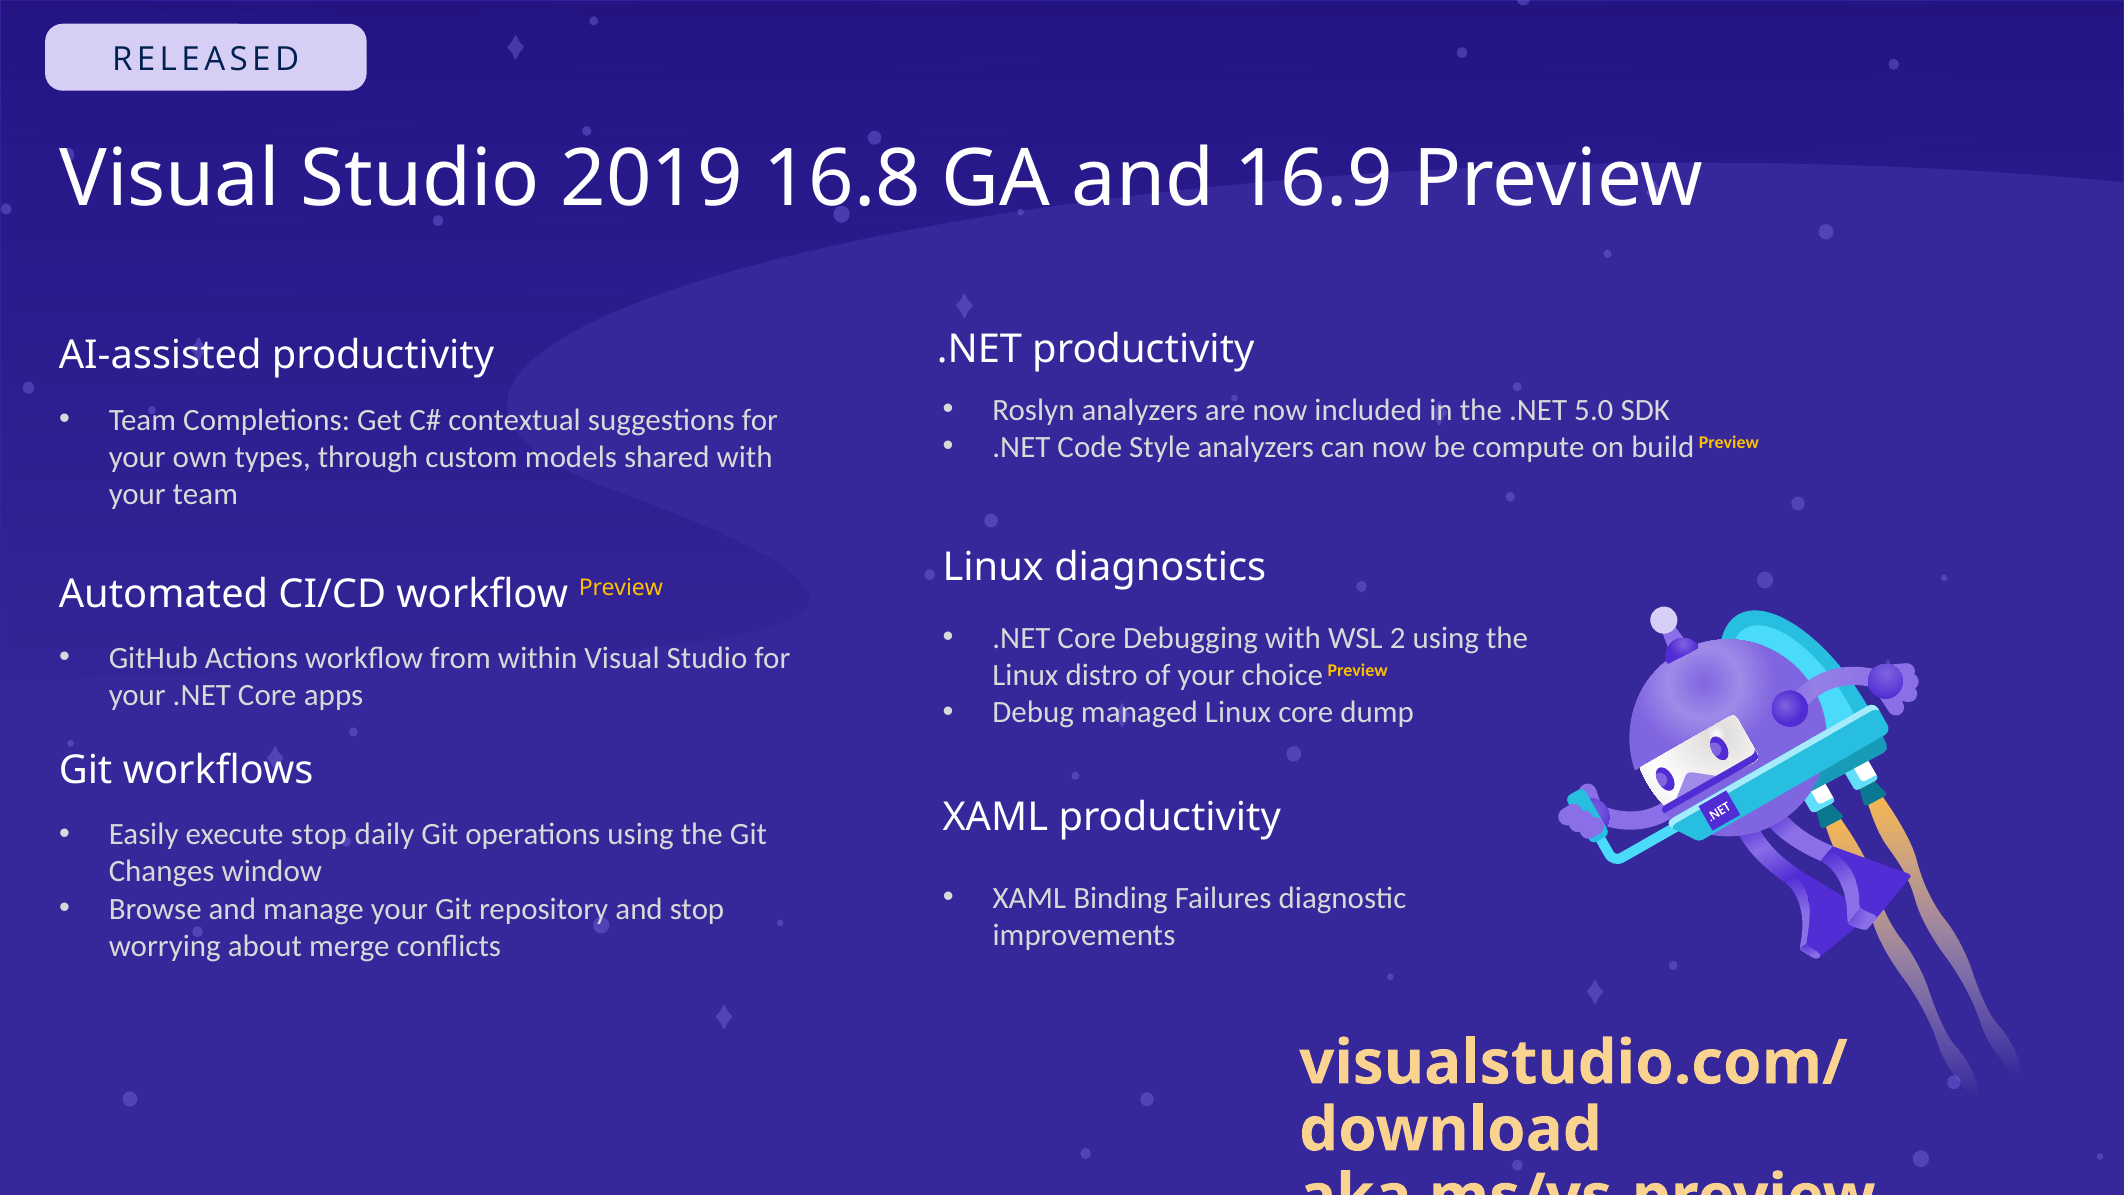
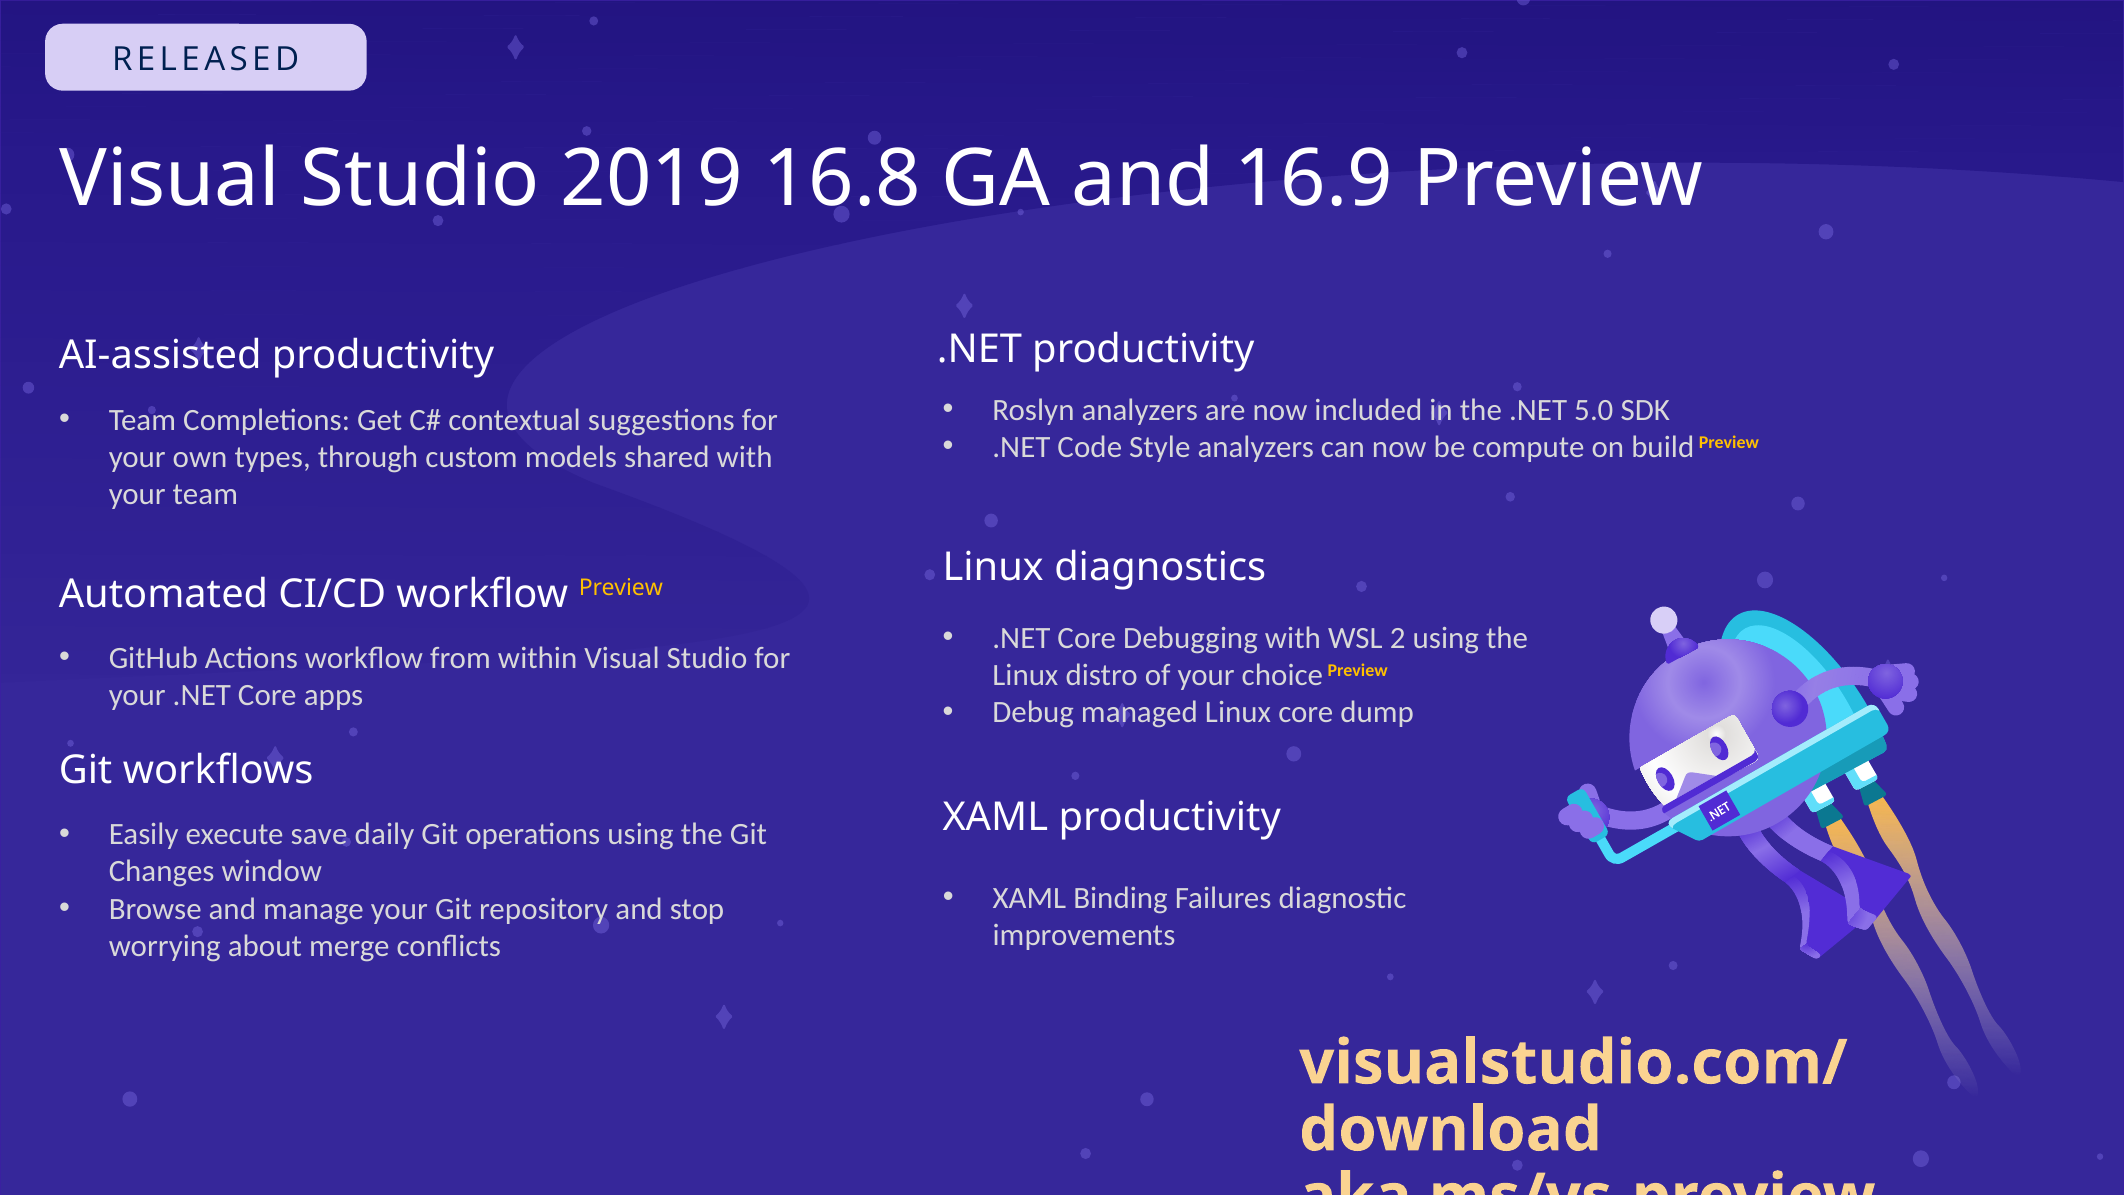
execute stop: stop -> save
